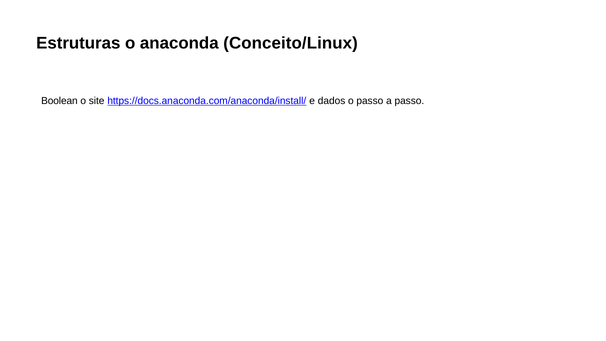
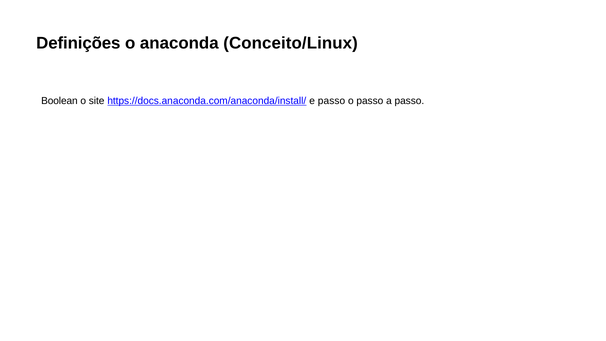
Estruturas: Estruturas -> Definições
e dados: dados -> passo
